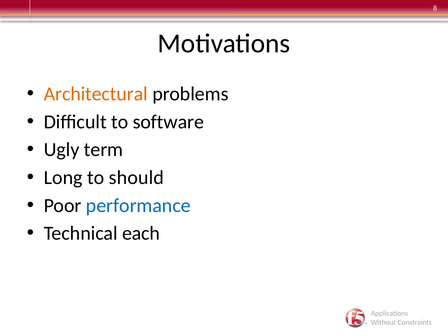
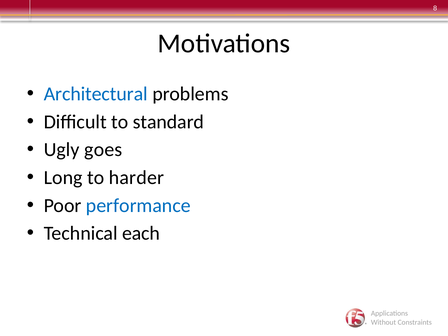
Architectural colour: orange -> blue
software: software -> standard
term: term -> goes
should: should -> harder
